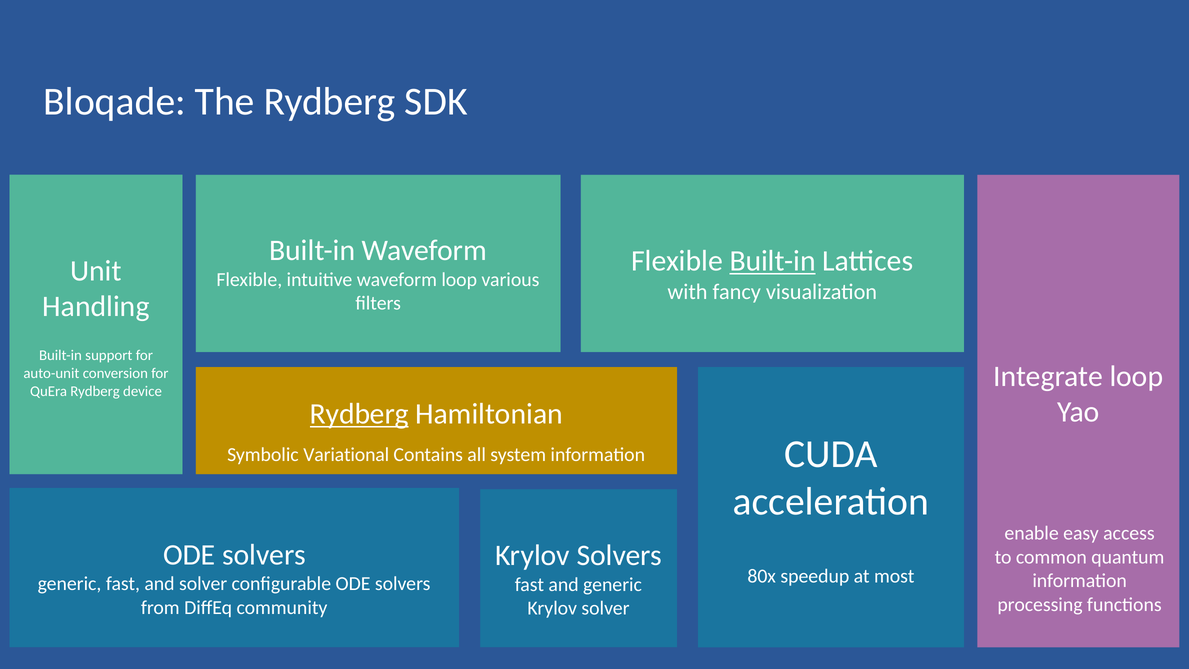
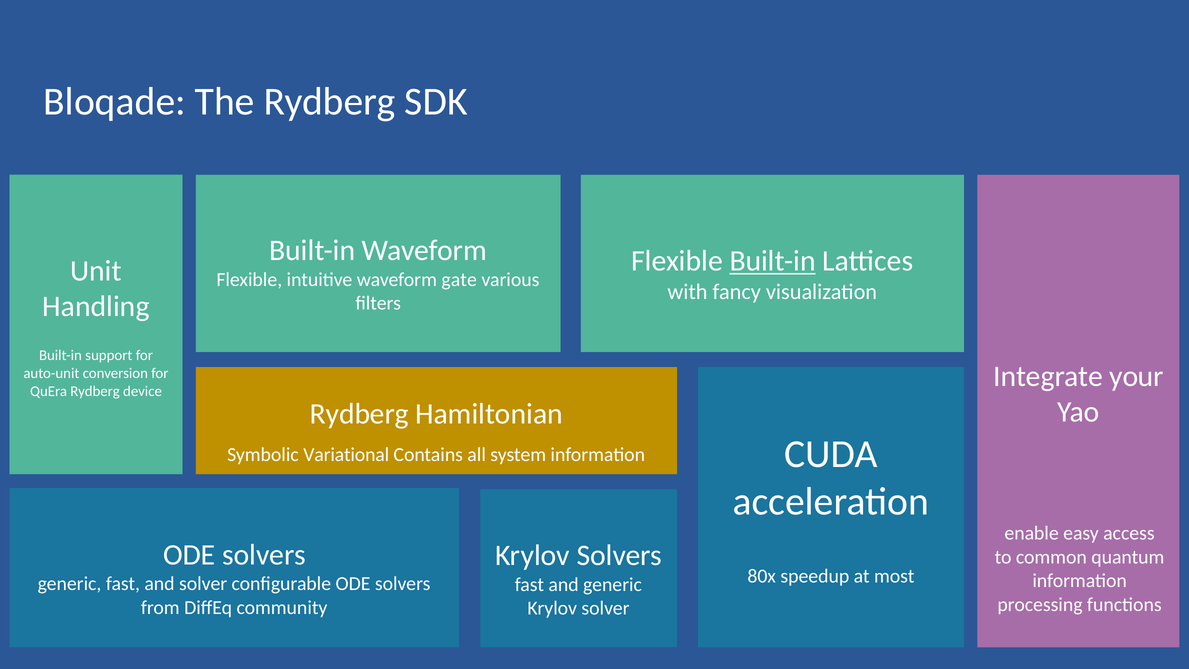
waveform loop: loop -> gate
Integrate loop: loop -> your
Rydberg at (359, 414) underline: present -> none
